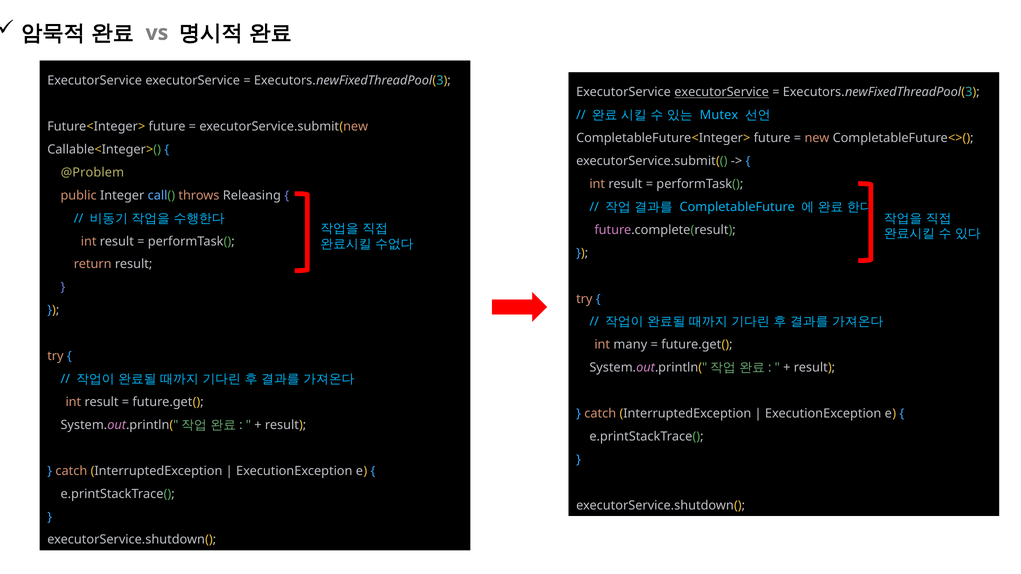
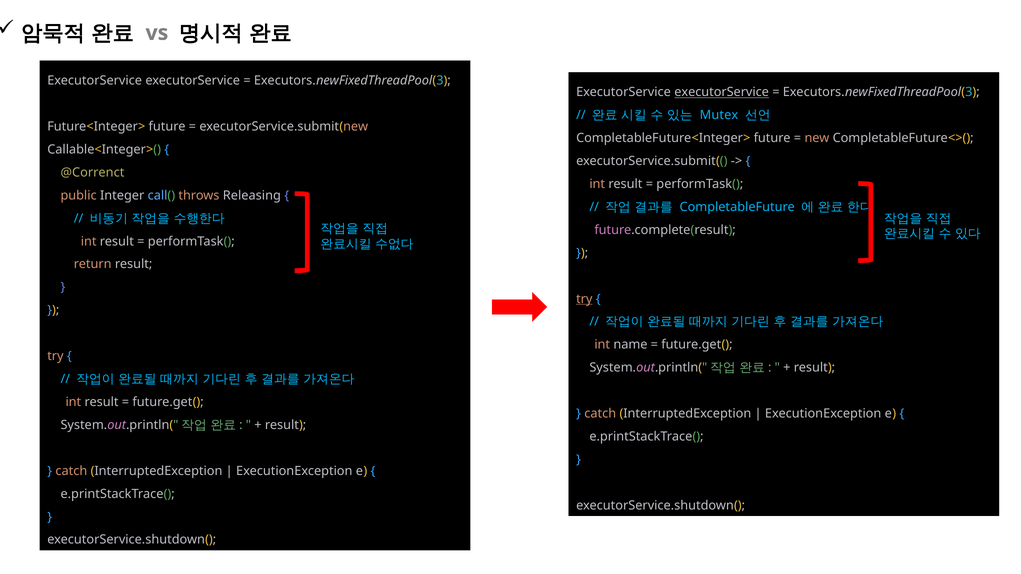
@Problem: @Problem -> @Correnct
try at (584, 299) underline: none -> present
many: many -> name
